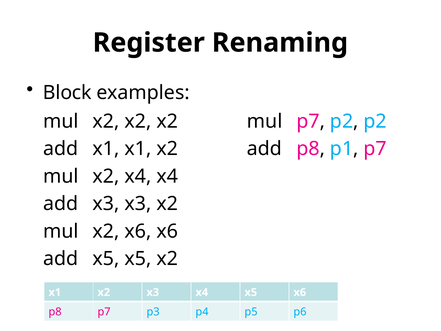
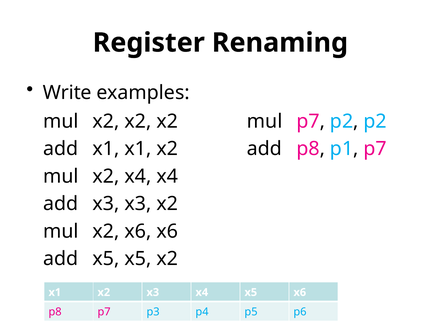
Block: Block -> Write
